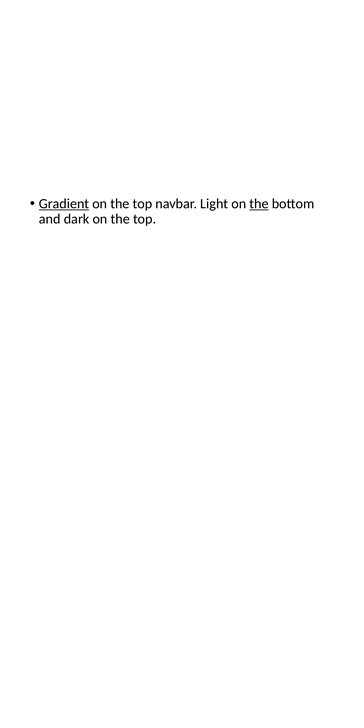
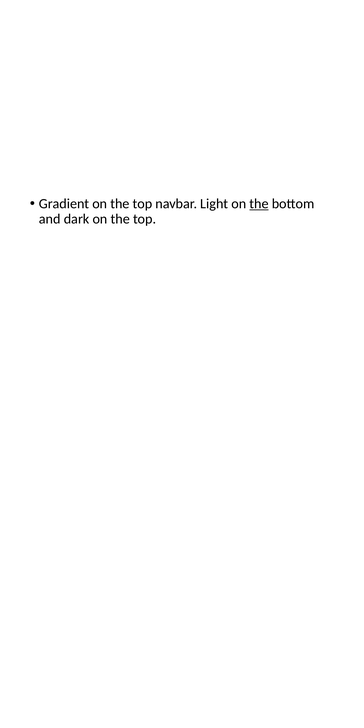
Gradient underline: present -> none
